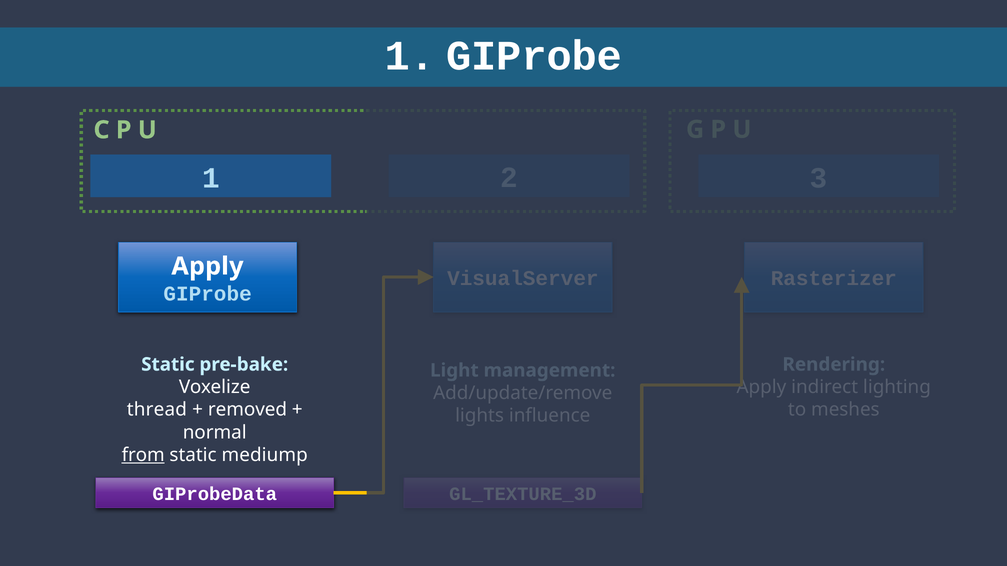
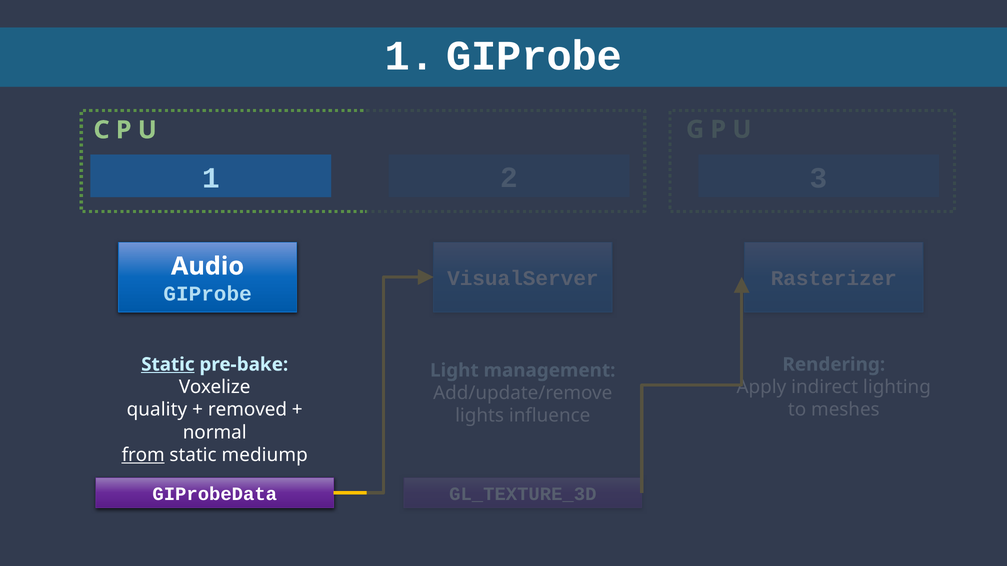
Apply at (207, 266): Apply -> Audio
Static at (168, 365) underline: none -> present
thread: thread -> quality
